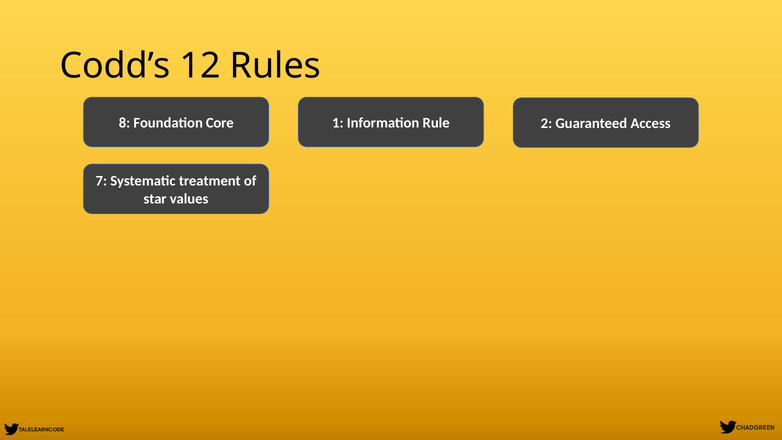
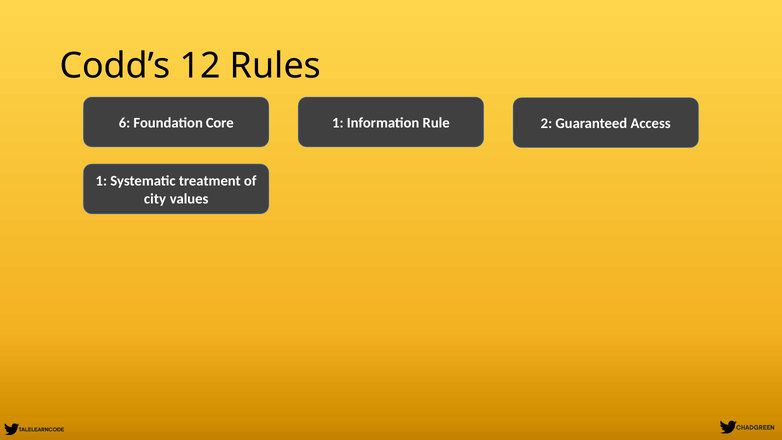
8: 8 -> 6
7 at (101, 181): 7 -> 1
star: star -> city
